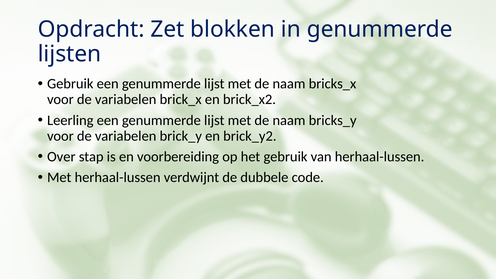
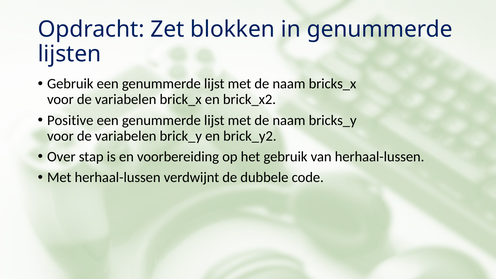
Leerling: Leerling -> Positive
